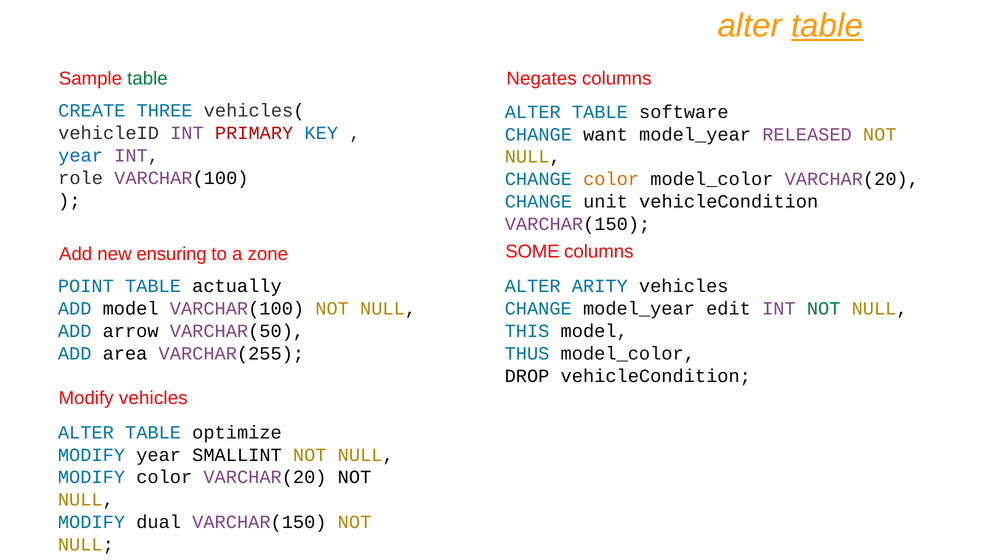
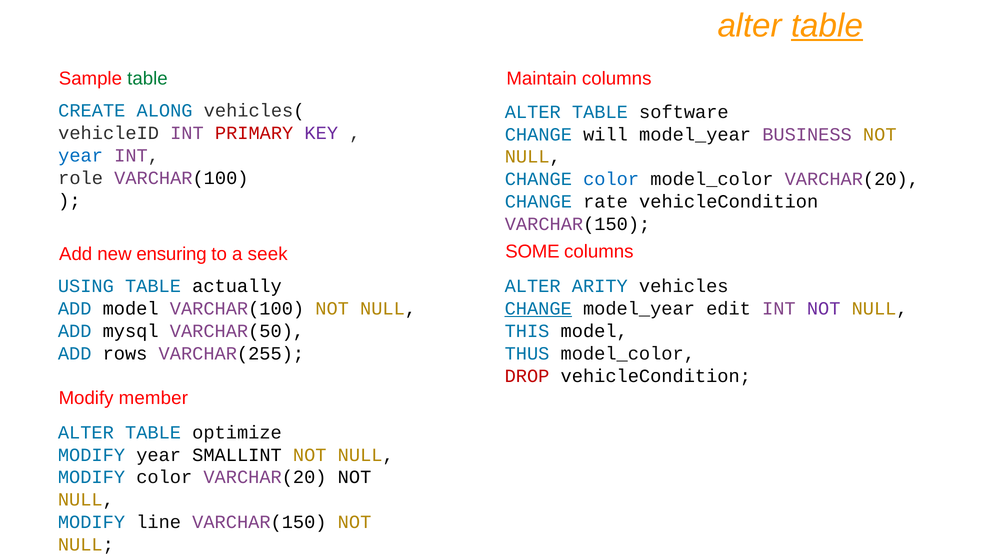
Negates: Negates -> Maintain
THREE: THREE -> ALONG
KEY colour: blue -> purple
want: want -> will
RELEASED: RELEASED -> BUSINESS
color at (611, 179) colour: orange -> blue
unit: unit -> rate
zone: zone -> seek
POINT: POINT -> USING
CHANGE at (538, 308) underline: none -> present
NOT at (824, 308) colour: green -> purple
arrow: arrow -> mysql
area: area -> rows
DROP colour: black -> red
Modify vehicles: vehicles -> member
dual: dual -> line
